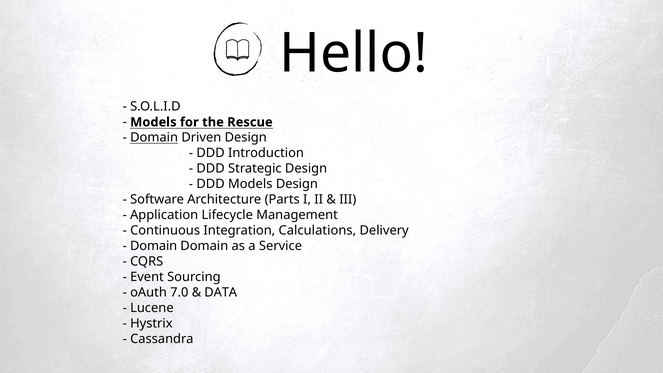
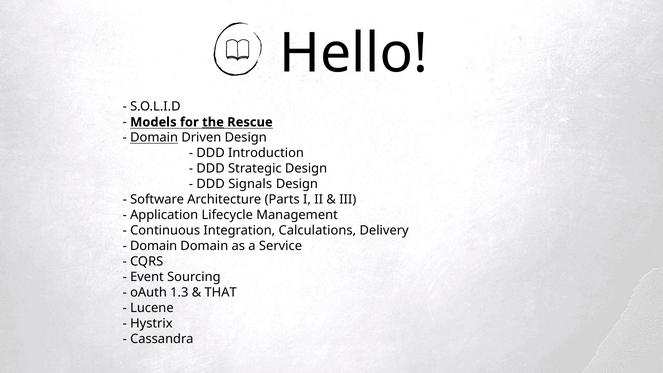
the underline: none -> present
DDD Models: Models -> Signals
7.0: 7.0 -> 1.3
DATA: DATA -> THAT
